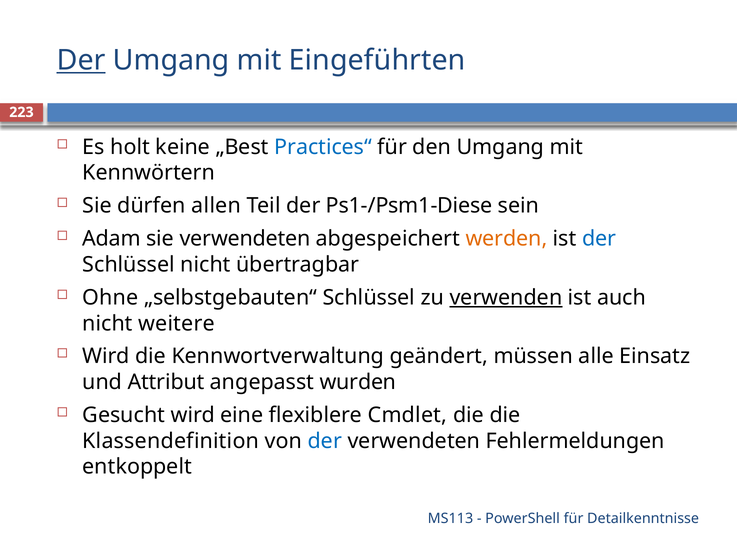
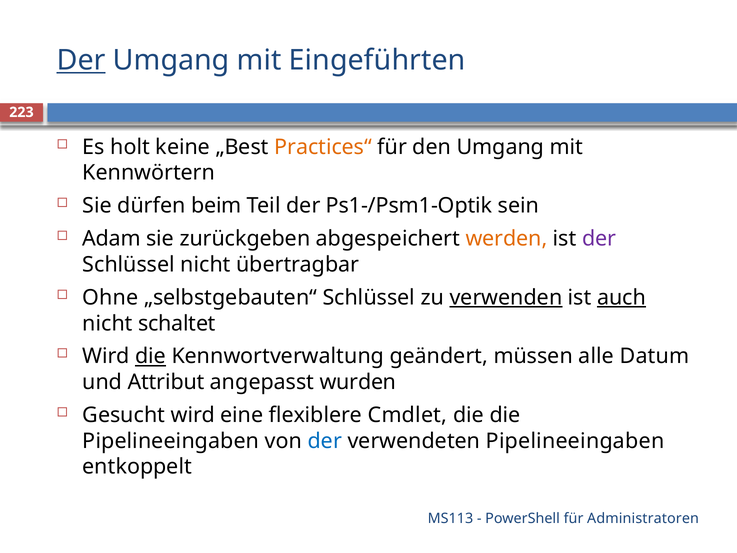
Practices“ colour: blue -> orange
allen: allen -> beim
Ps1-/Psm1-Diese: Ps1-/Psm1-Diese -> Ps1-/Psm1-Optik
sie verwendeten: verwendeten -> zurückgeben
der at (599, 239) colour: blue -> purple
auch underline: none -> present
weitere: weitere -> schaltet
die at (151, 356) underline: none -> present
Einsatz: Einsatz -> Datum
Klassendefinition at (171, 441): Klassendefinition -> Pipelineeingaben
verwendeten Fehlermeldungen: Fehlermeldungen -> Pipelineeingaben
Detailkenntnisse: Detailkenntnisse -> Administratoren
